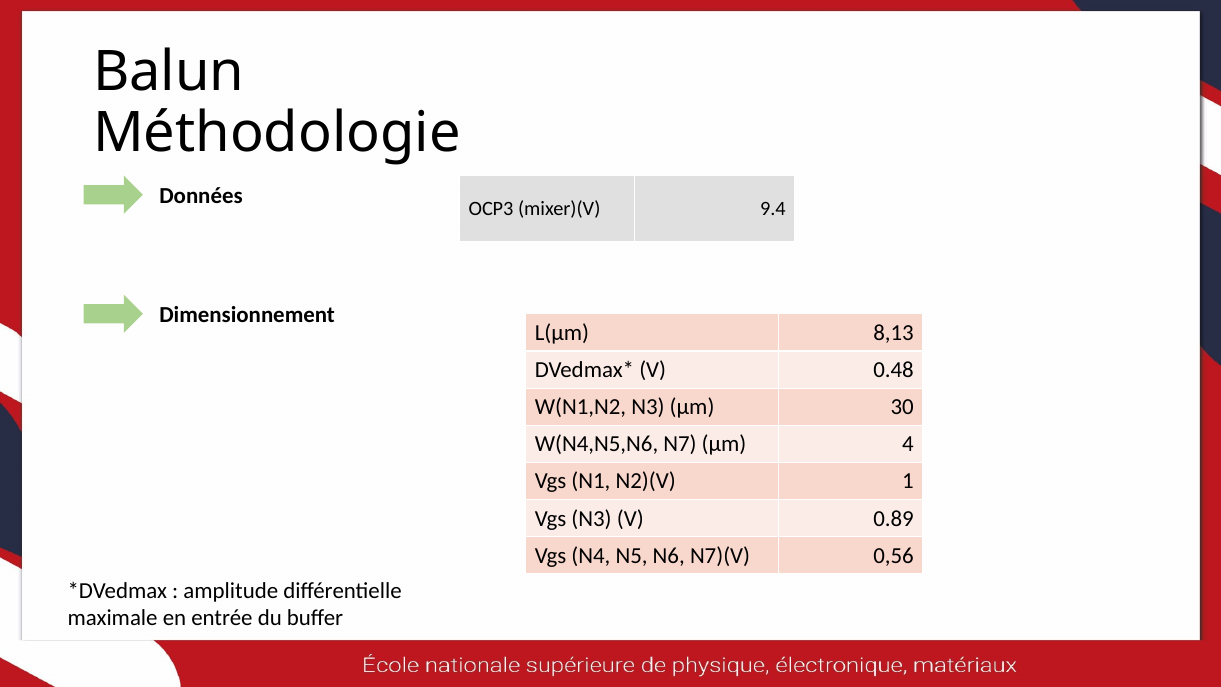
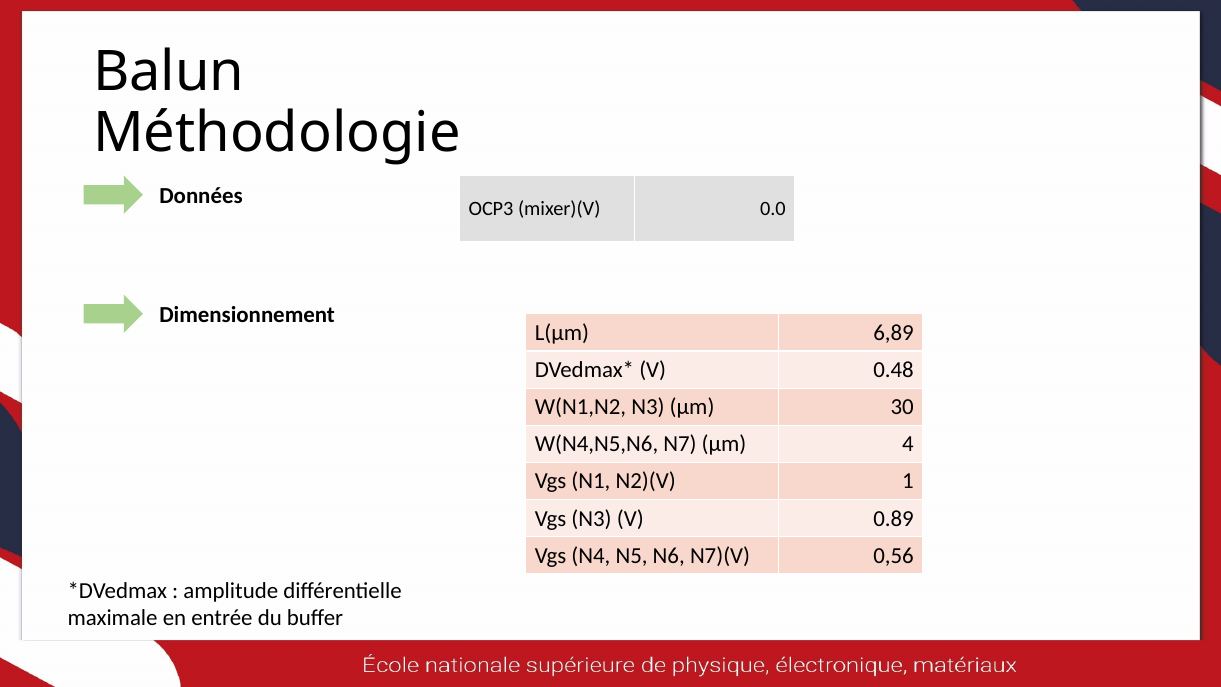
9.4: 9.4 -> 0.0
8,13: 8,13 -> 6,89
